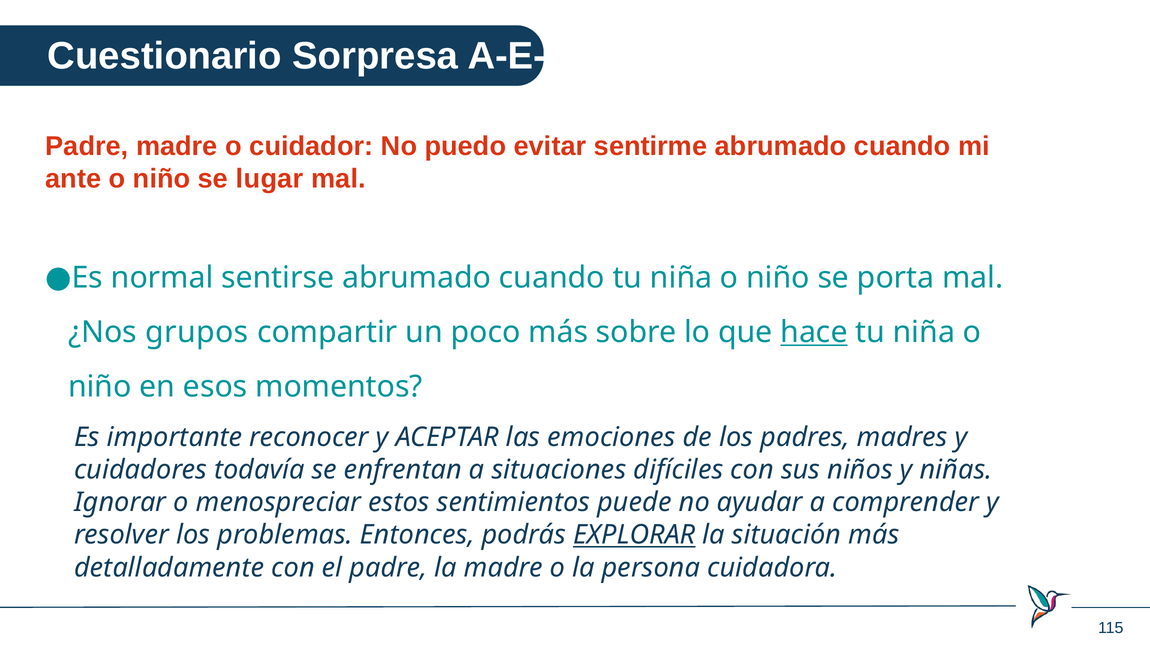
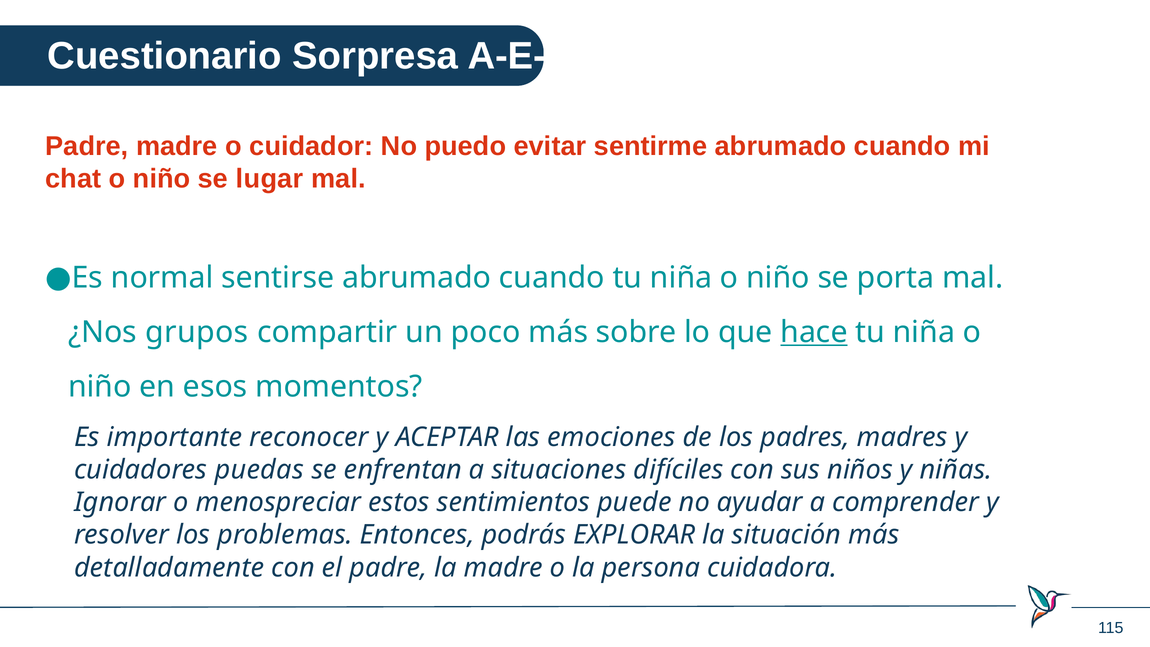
ante: ante -> chat
todavía: todavía -> puedas
EXPLORAR underline: present -> none
